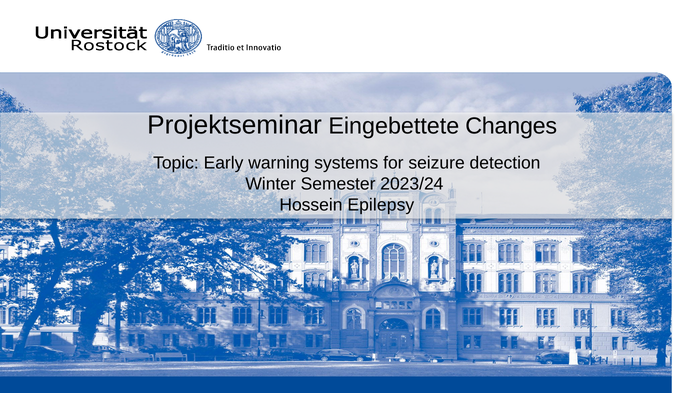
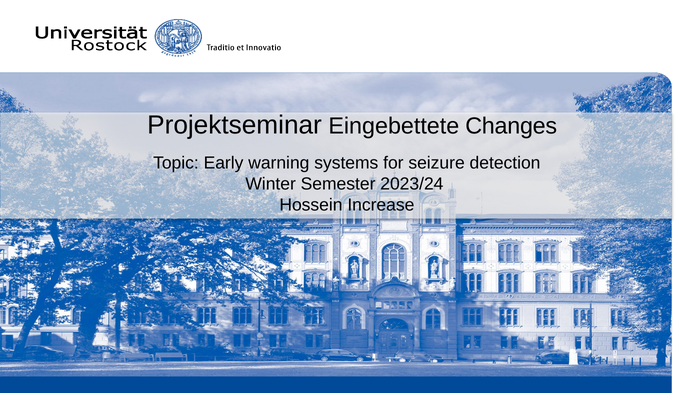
Epilepsy: Epilepsy -> Increase
